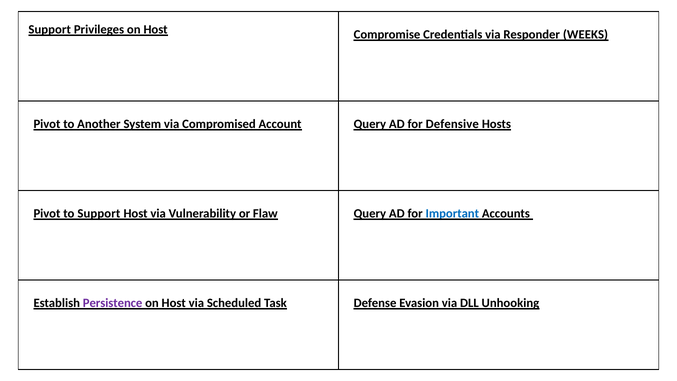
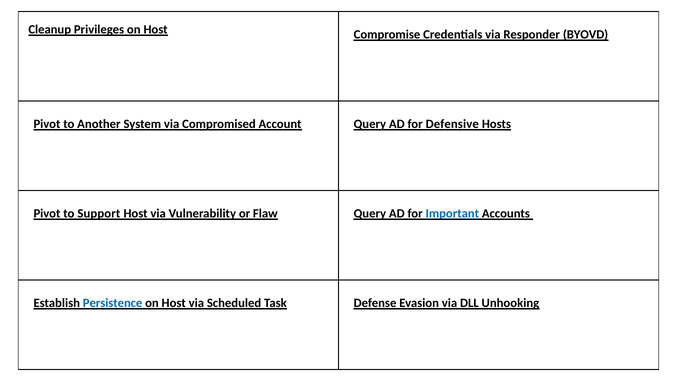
Support at (50, 30): Support -> Cleanup
WEEKS: WEEKS -> BYOVD
Persistence colour: purple -> blue
